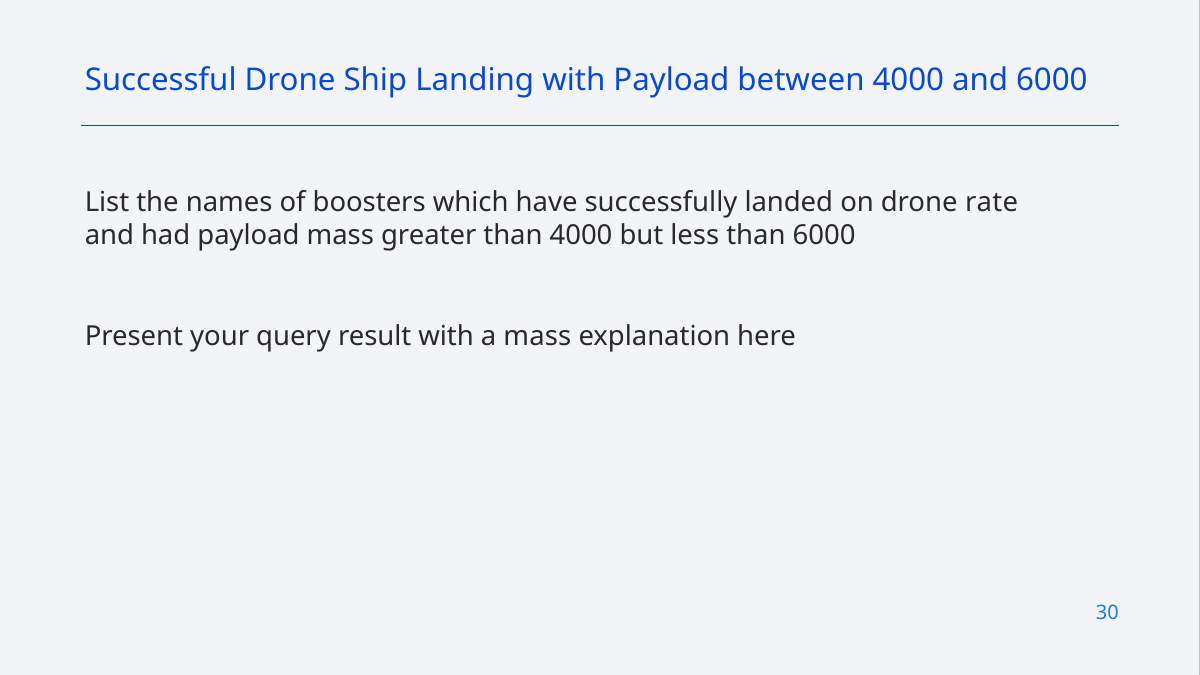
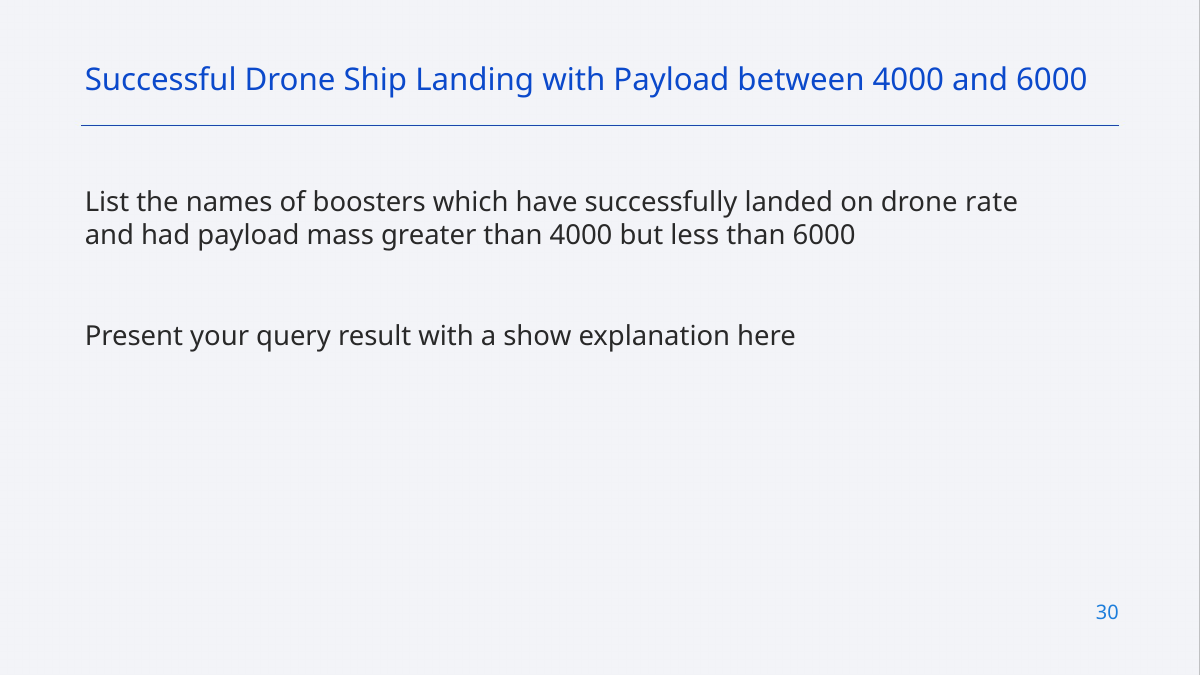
a mass: mass -> show
